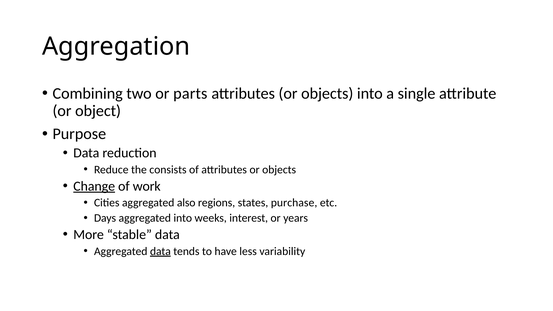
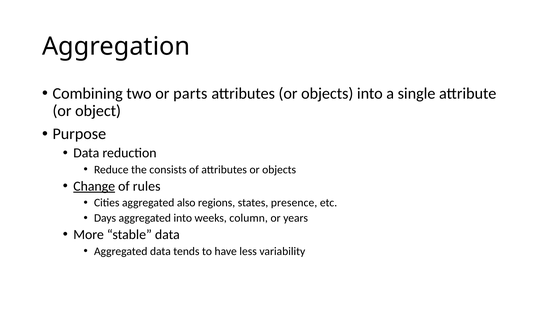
work: work -> rules
purchase: purchase -> presence
interest: interest -> column
data at (160, 251) underline: present -> none
